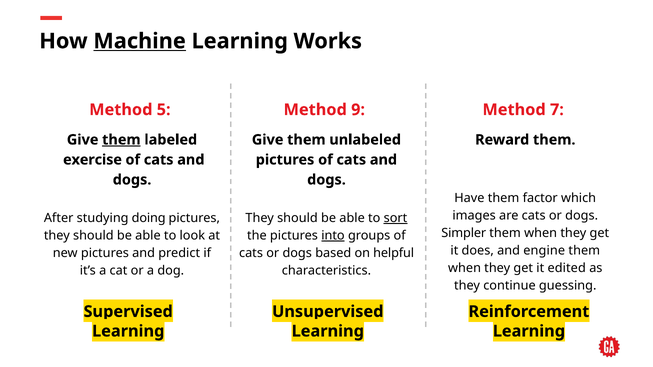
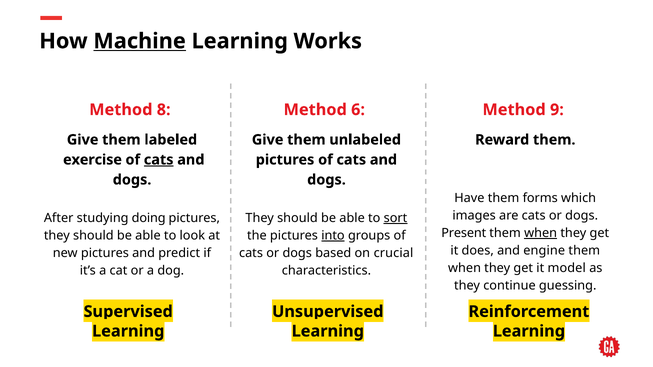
5: 5 -> 8
9: 9 -> 6
7: 7 -> 9
them at (121, 140) underline: present -> none
cats at (159, 160) underline: none -> present
factor: factor -> forms
Simpler: Simpler -> Present
when at (541, 233) underline: none -> present
helpful: helpful -> crucial
edited: edited -> model
